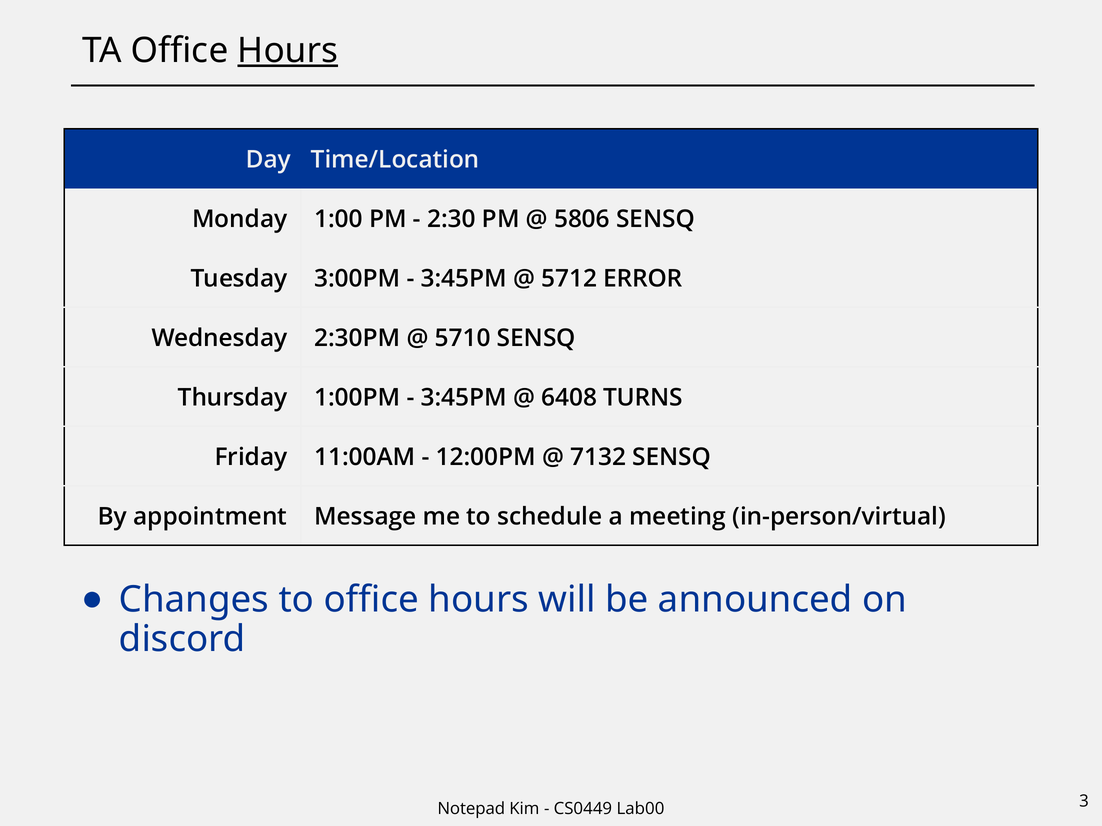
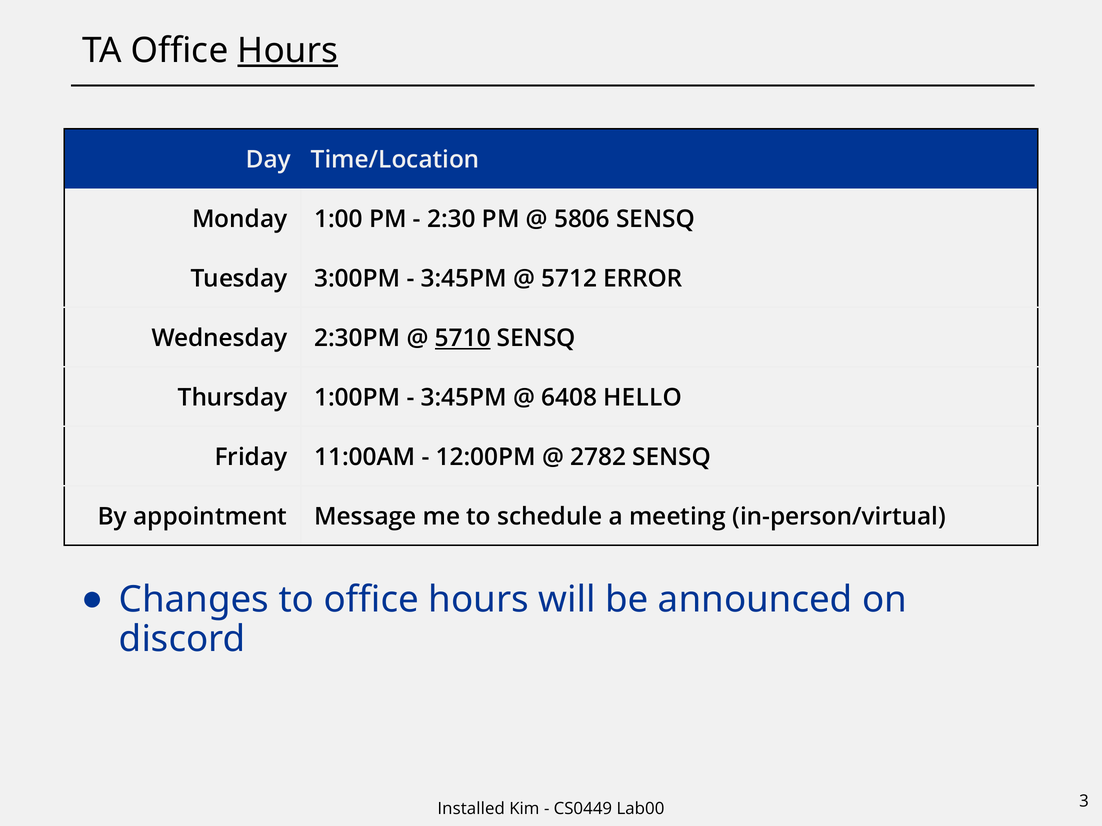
5710 underline: none -> present
TURNS: TURNS -> HELLO
7132: 7132 -> 2782
Notepad: Notepad -> Installed
